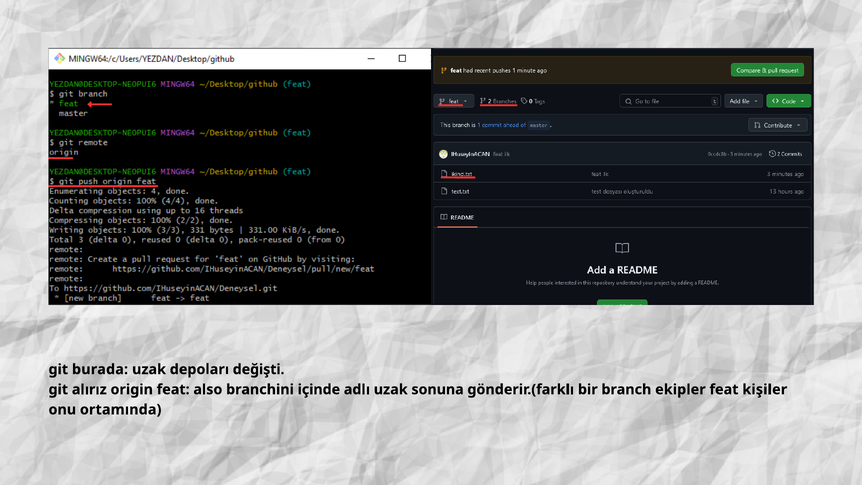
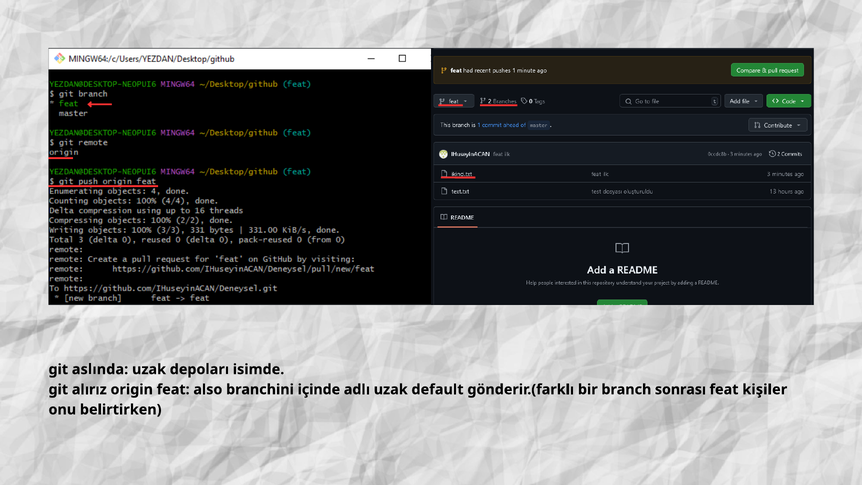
burada: burada -> aslında
değişti: değişti -> isimde
sonuna: sonuna -> default
ekipler: ekipler -> sonrası
ortamında: ortamında -> belirtirken
